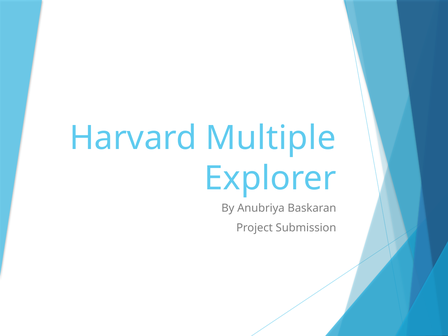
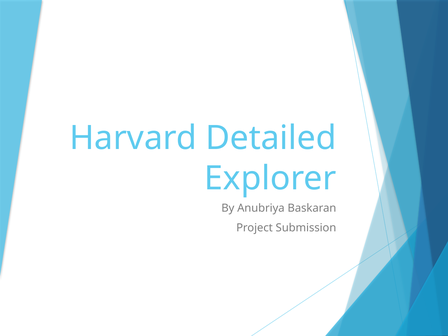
Multiple: Multiple -> Detailed
